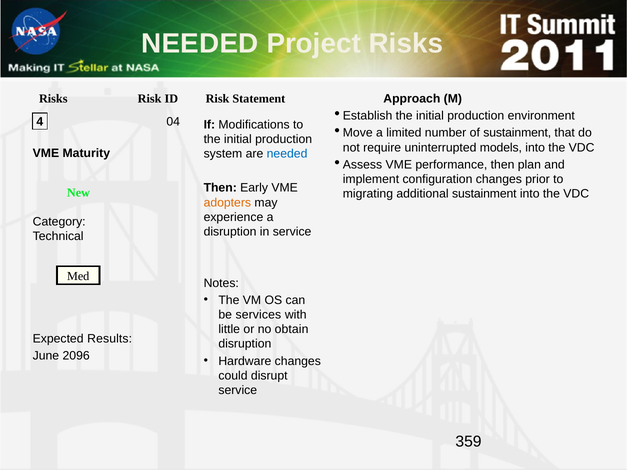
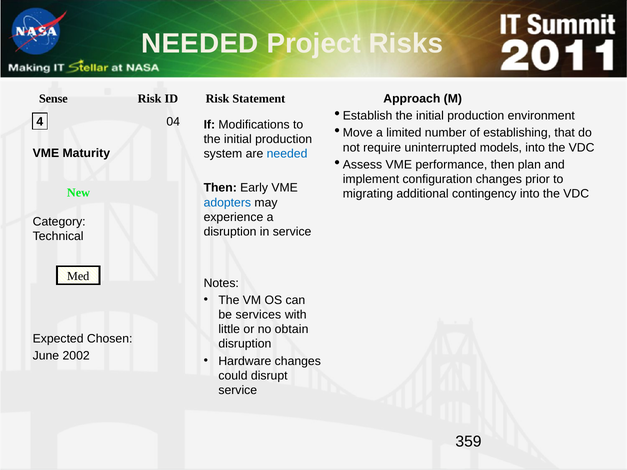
Risks at (53, 99): Risks -> Sense
of sustainment: sustainment -> establishing
additional sustainment: sustainment -> contingency
adopters colour: orange -> blue
Results: Results -> Chosen
2096: 2096 -> 2002
